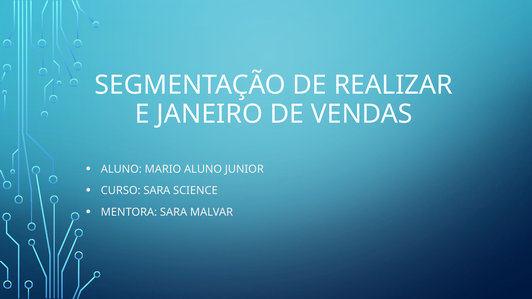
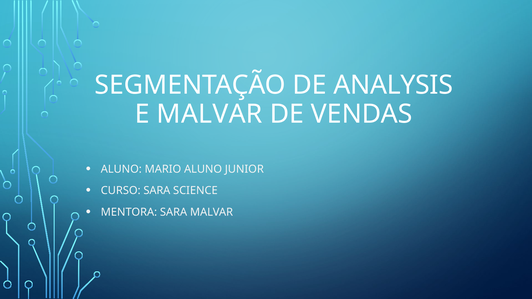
REALIZAR: REALIZAR -> ANALYSIS
E JANEIRO: JANEIRO -> MALVAR
